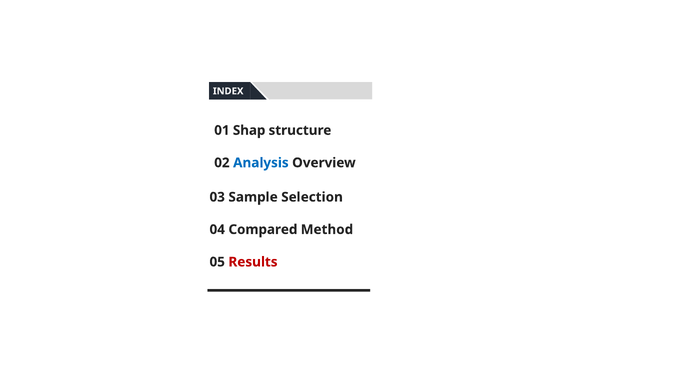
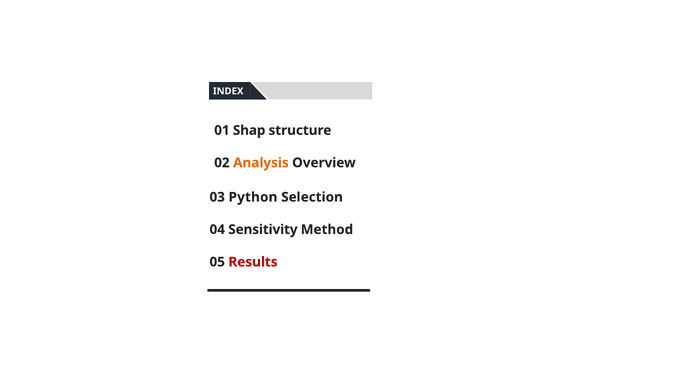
Analysis colour: blue -> orange
Sample: Sample -> Python
Compared: Compared -> Sensitivity
